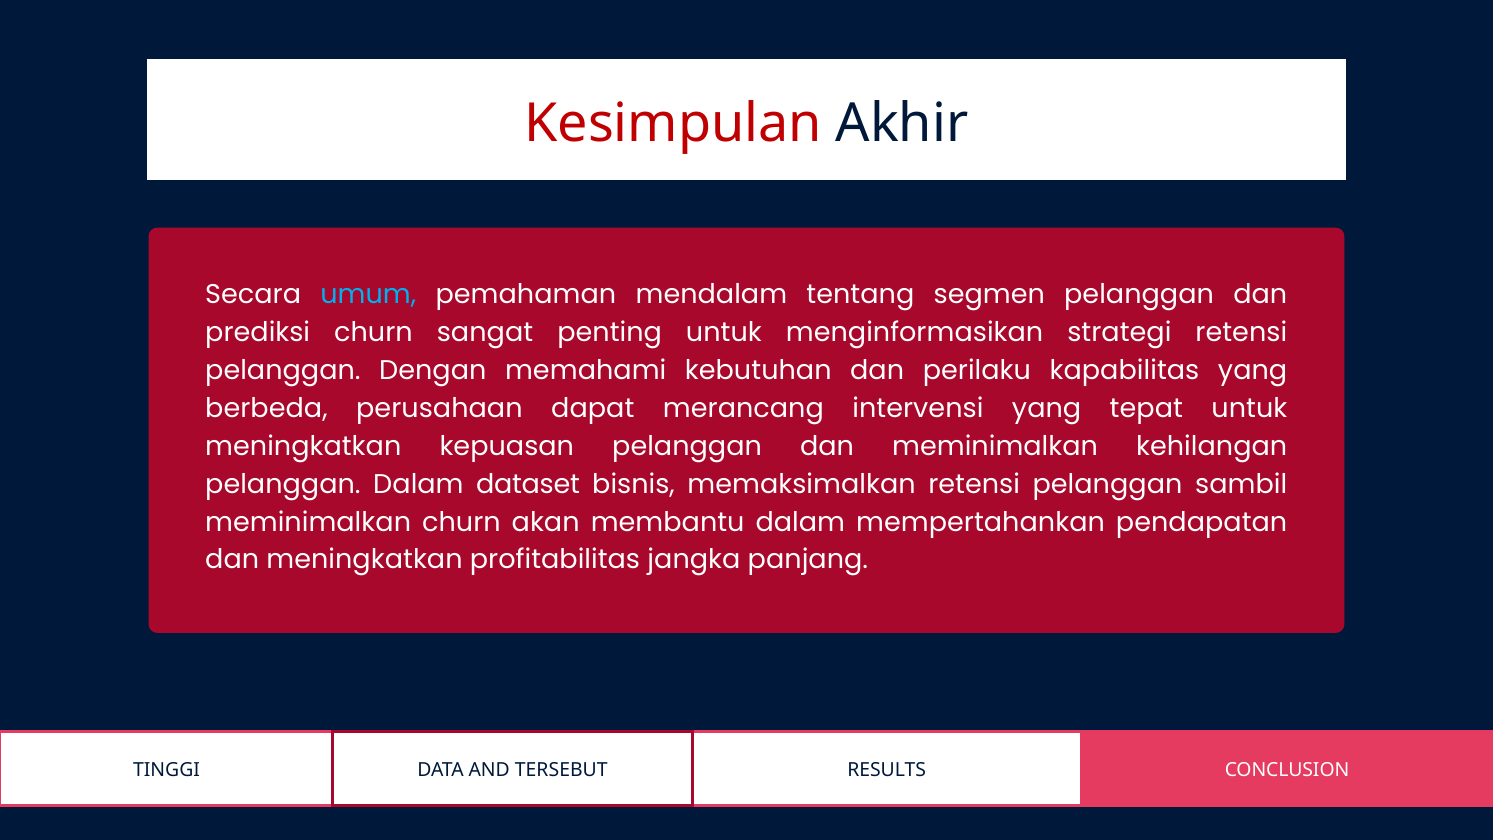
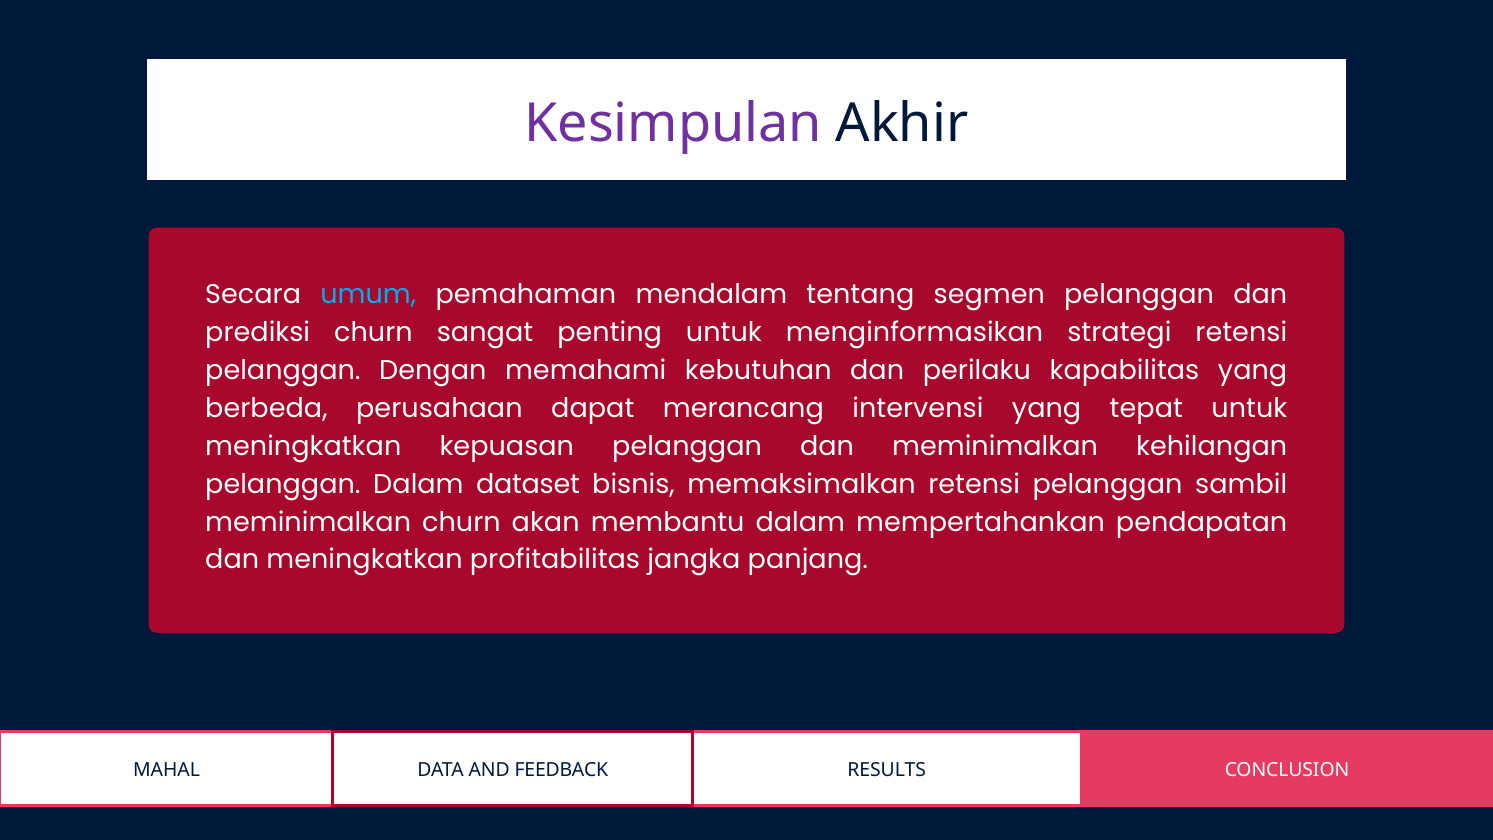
Kesimpulan colour: red -> purple
TINGGI: TINGGI -> MAHAL
TERSEBUT: TERSEBUT -> FEEDBACK
